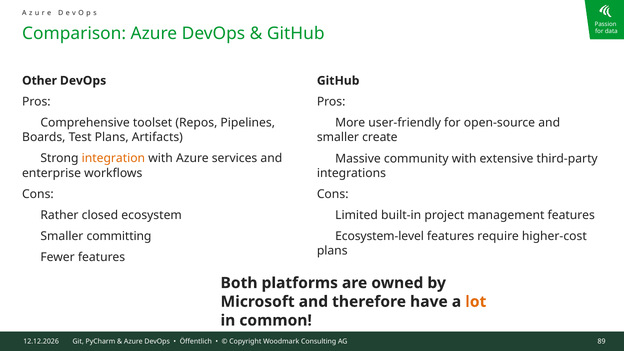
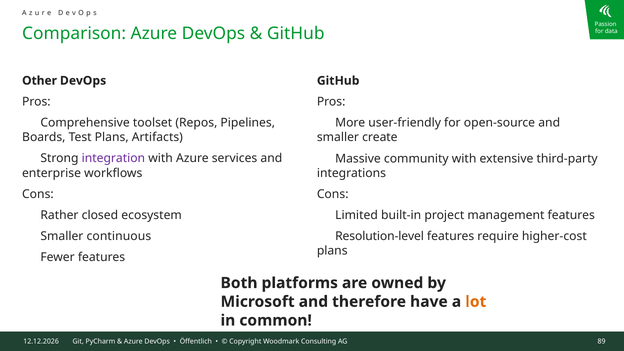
integration colour: orange -> purple
committing: committing -> continuous
Ecosystem-level: Ecosystem-level -> Resolution-level
